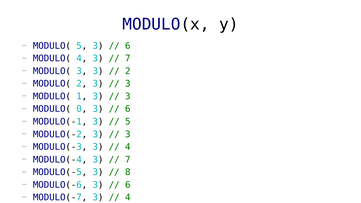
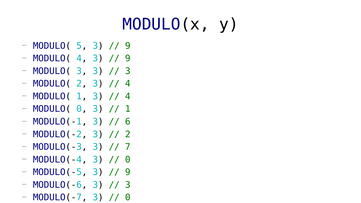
6 at (128, 46): 6 -> 9
7 at (128, 59): 7 -> 9
2 at (128, 71): 2 -> 3
3 at (128, 84): 3 -> 4
3 at (128, 96): 3 -> 4
6 at (128, 109): 6 -> 1
5 at (128, 122): 5 -> 6
3 at (128, 134): 3 -> 2
4 at (128, 147): 4 -> 7
7 at (128, 160): 7 -> 0
8 at (128, 172): 8 -> 9
6 at (128, 185): 6 -> 3
4 at (128, 198): 4 -> 0
